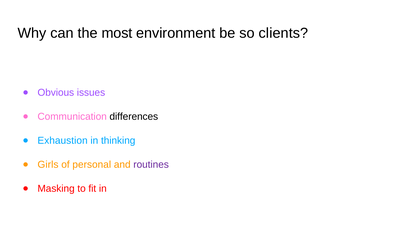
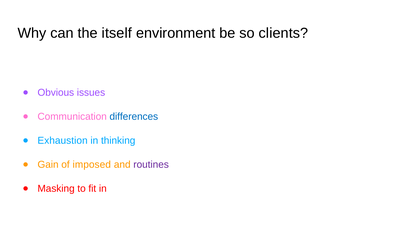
most: most -> itself
differences colour: black -> blue
Girls: Girls -> Gain
personal: personal -> imposed
